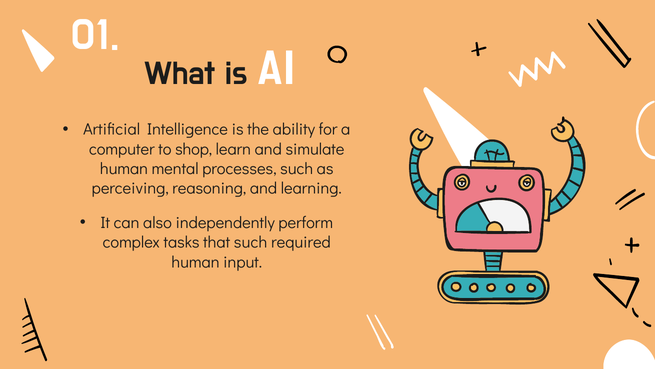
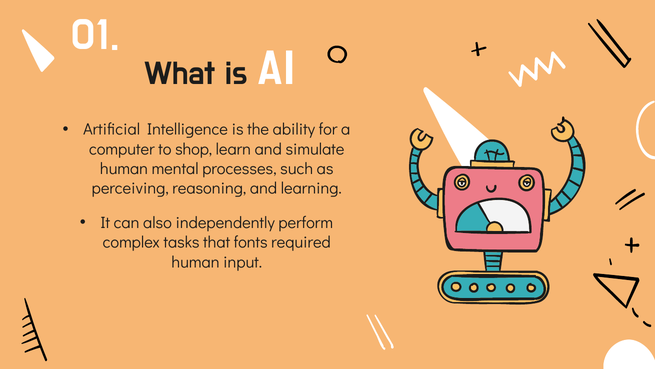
that such: such -> fonts
